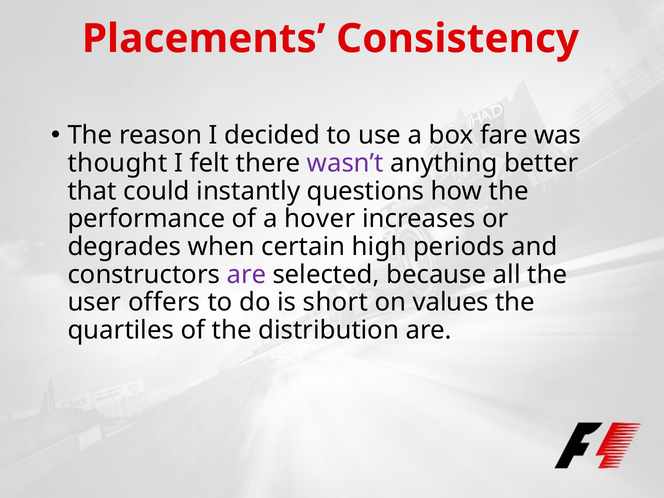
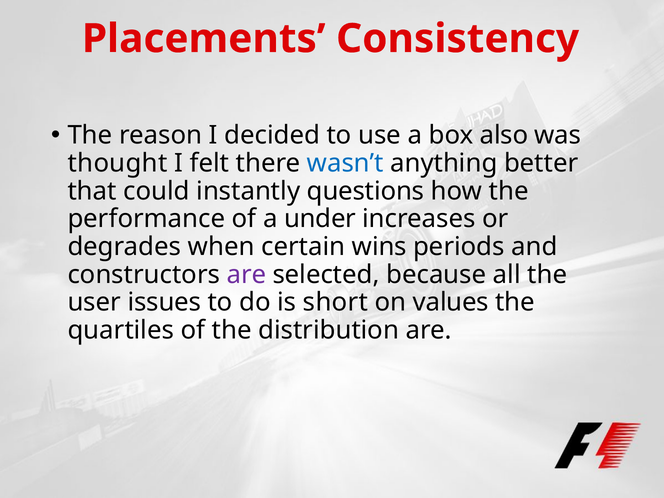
fare: fare -> also
wasn’t colour: purple -> blue
hover: hover -> under
high: high -> wins
offers: offers -> issues
